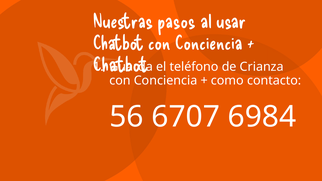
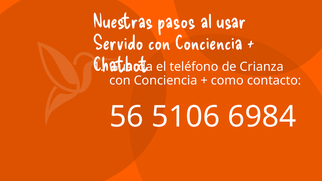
Chatbot at (119, 43): Chatbot -> Servido
6707: 6707 -> 5106
